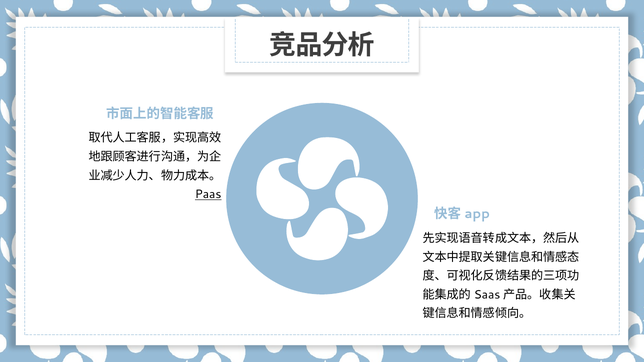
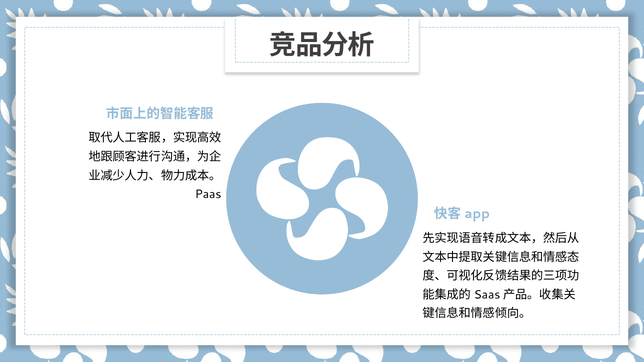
Paas underline: present -> none
